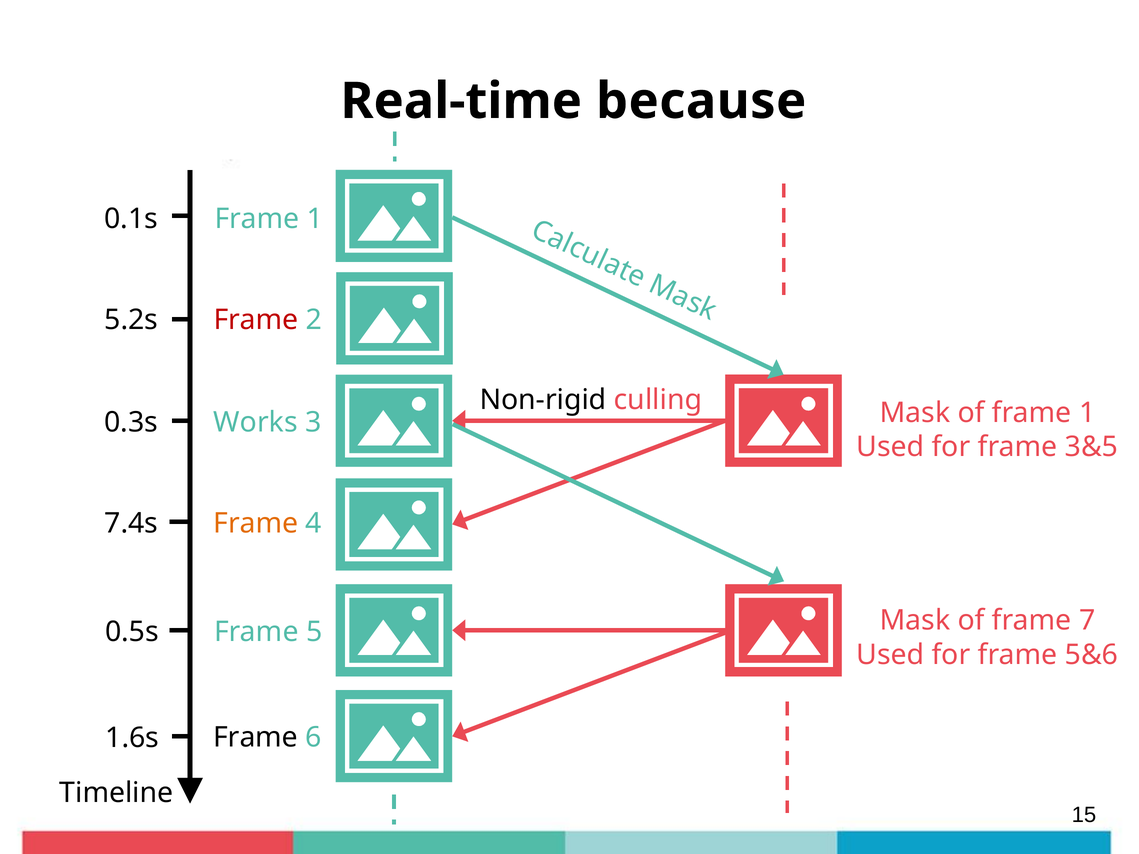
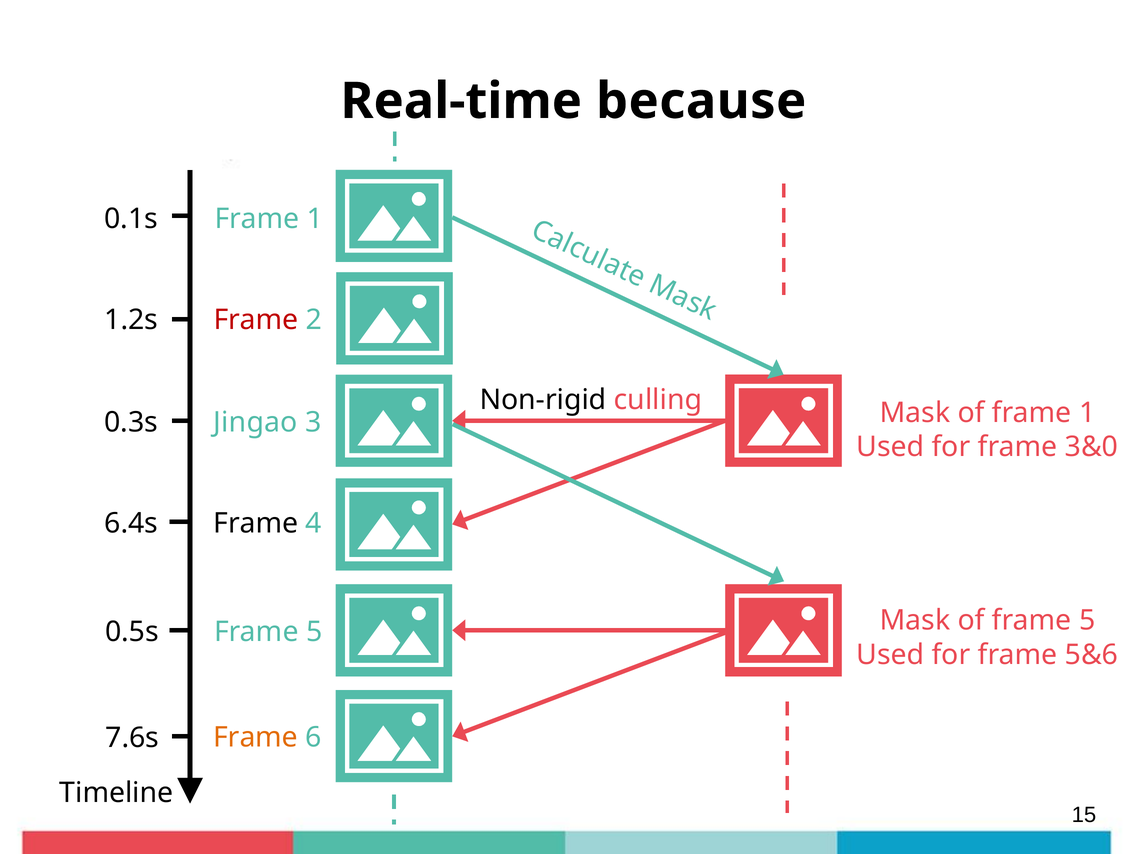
5.2s: 5.2s -> 1.2s
Works: Works -> Jingao
3&5: 3&5 -> 3&0
7.4s: 7.4s -> 6.4s
Frame at (256, 524) colour: orange -> black
of frame 7: 7 -> 5
Frame at (256, 738) colour: black -> orange
1.6s: 1.6s -> 7.6s
